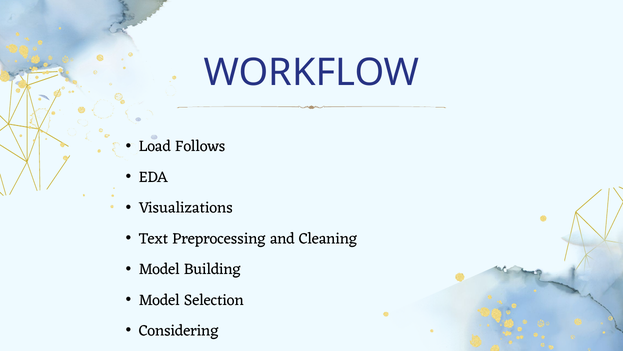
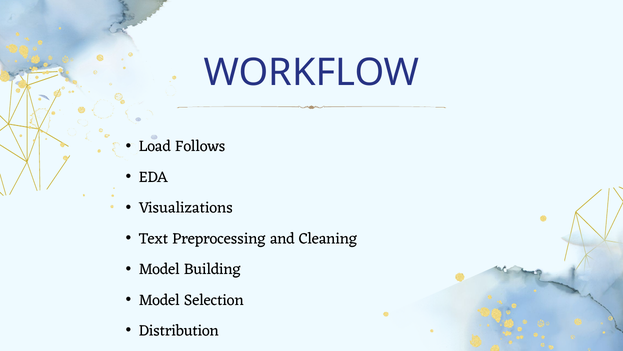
Considering: Considering -> Distribution
